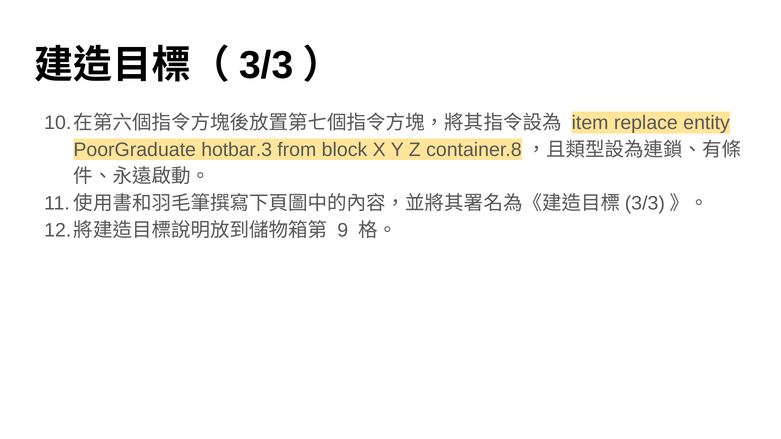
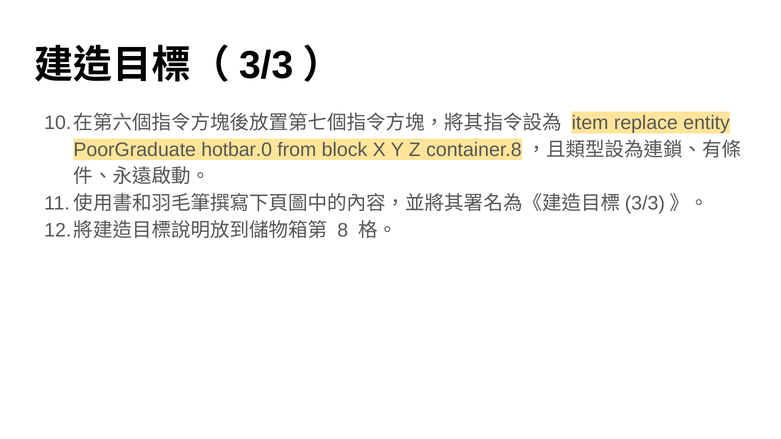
hotbar.3: hotbar.3 -> hotbar.0
9: 9 -> 8
